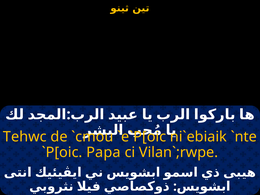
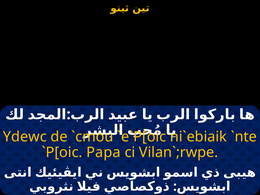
Tehwc: Tehwc -> Ydewc
